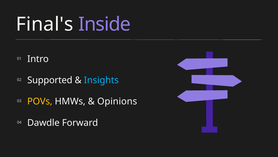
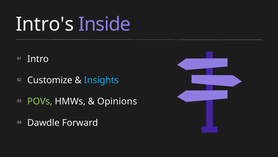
Final's: Final's -> Intro's
Supported: Supported -> Customize
POVs colour: yellow -> light green
